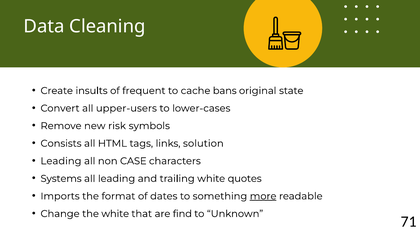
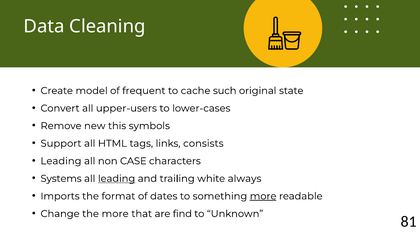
insults: insults -> model
bans: bans -> such
risk: risk -> this
Consists: Consists -> Support
solution: solution -> consists
leading at (117, 179) underline: none -> present
quotes: quotes -> always
the white: white -> more
71: 71 -> 81
